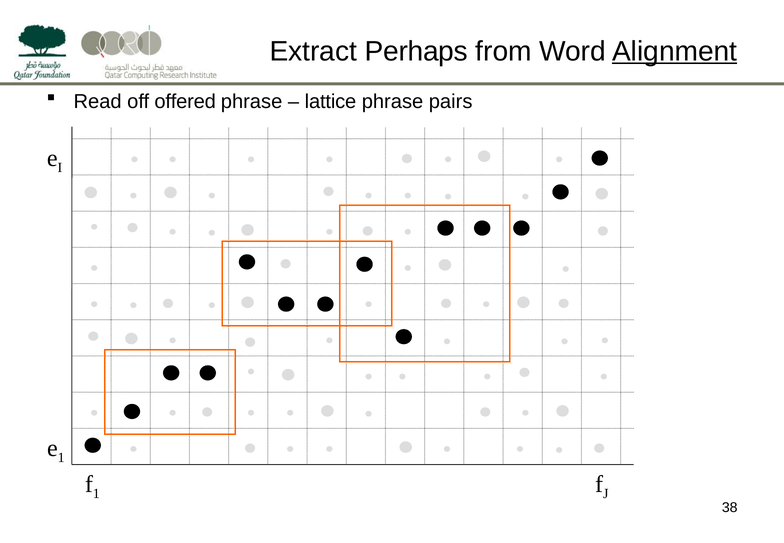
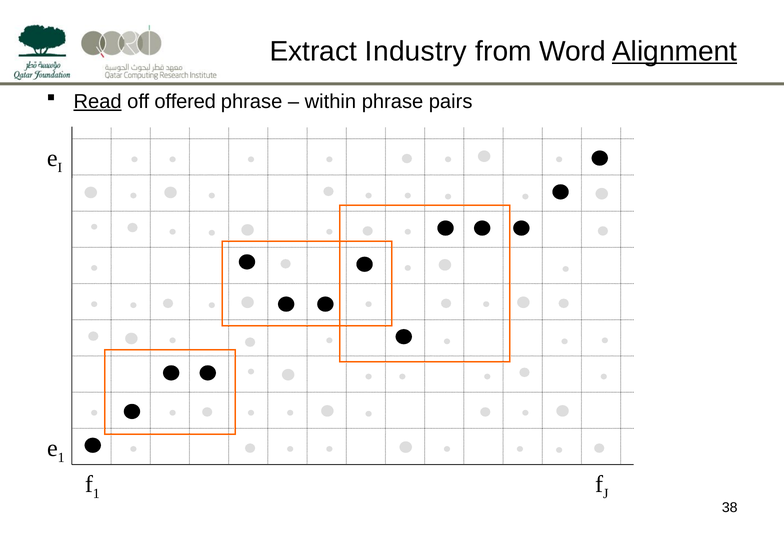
Perhaps: Perhaps -> Industry
Read underline: none -> present
lattice: lattice -> within
